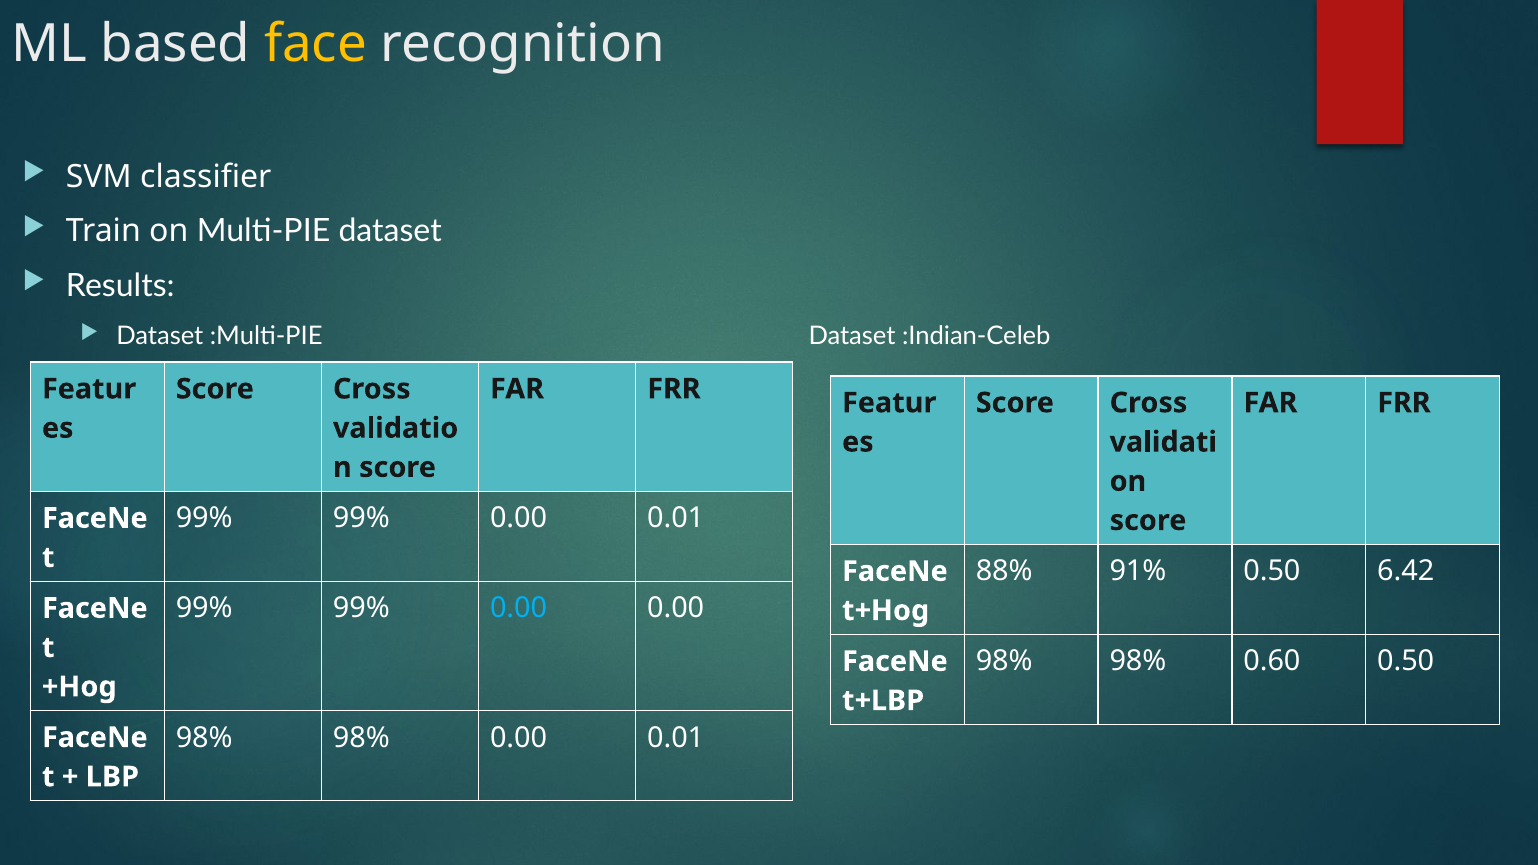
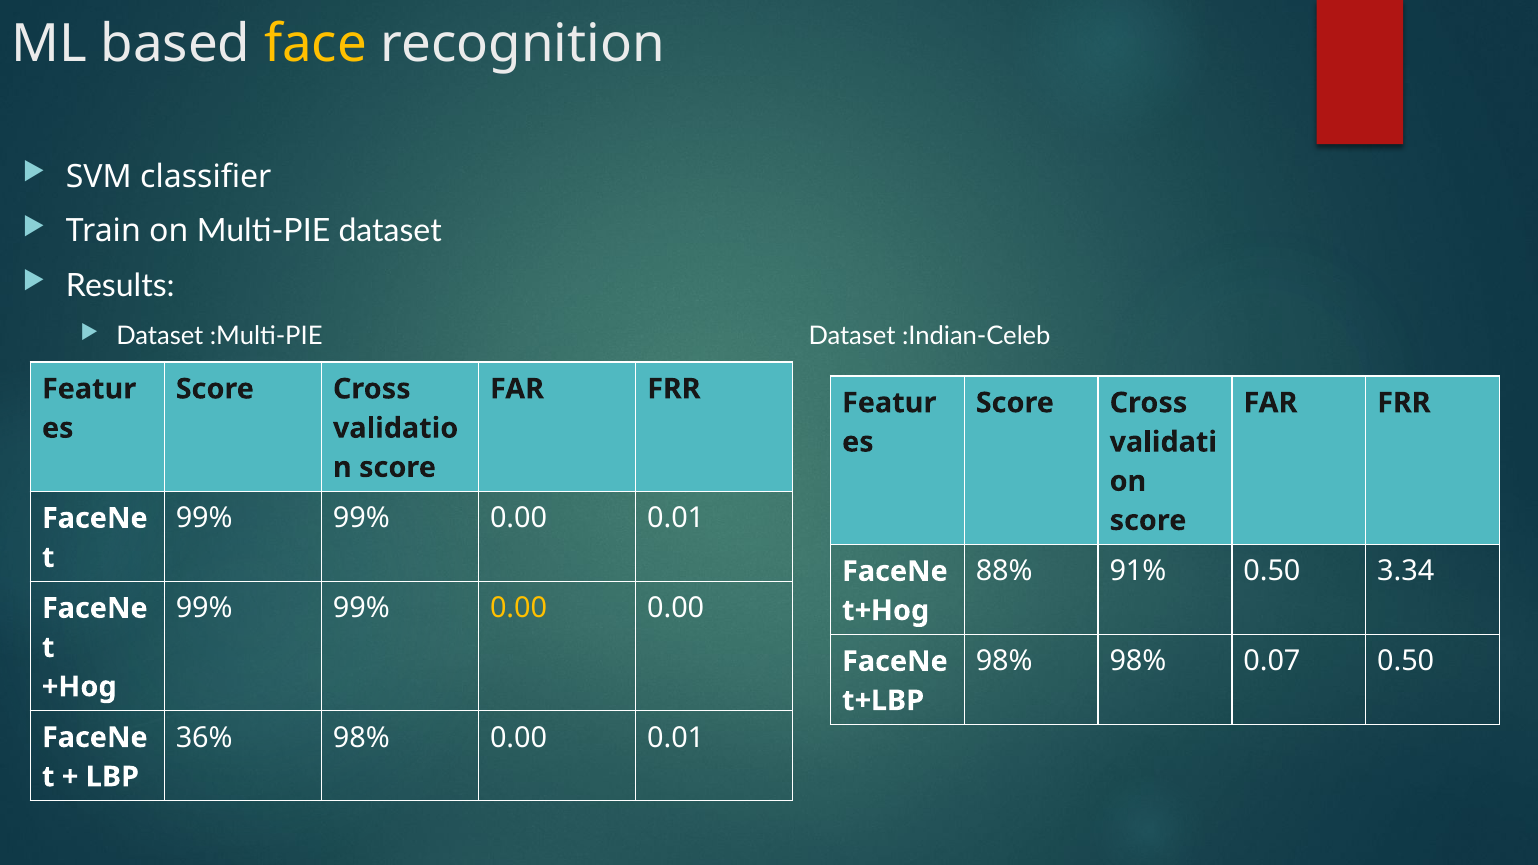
6.42: 6.42 -> 3.34
0.00 at (519, 608) colour: light blue -> yellow
0.60: 0.60 -> 0.07
98% at (204, 738): 98% -> 36%
